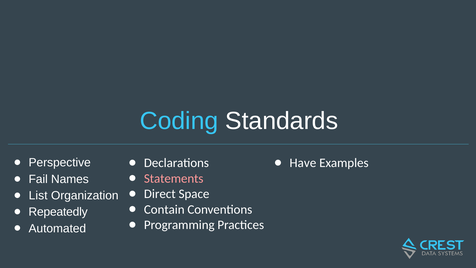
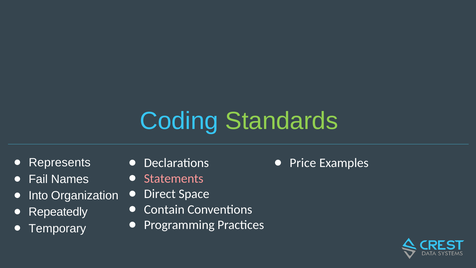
Standards colour: white -> light green
Have: Have -> Price
Perspective: Perspective -> Represents
List: List -> Into
Automated: Automated -> Temporary
